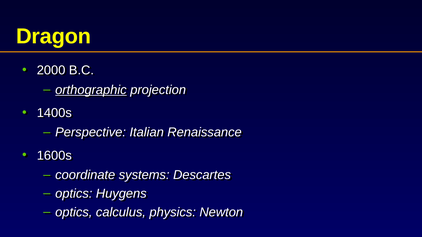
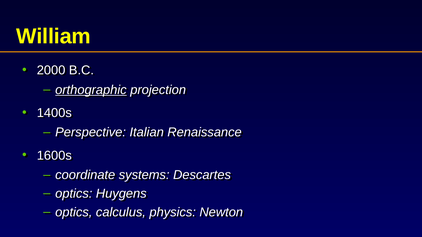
Dragon: Dragon -> William
